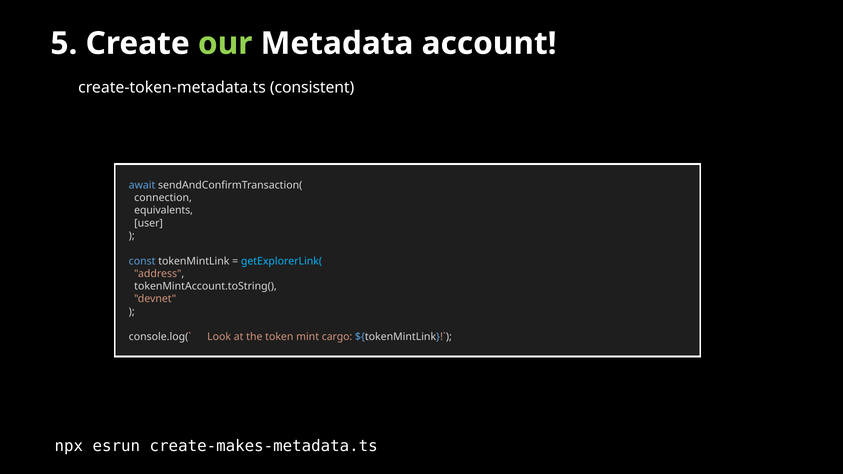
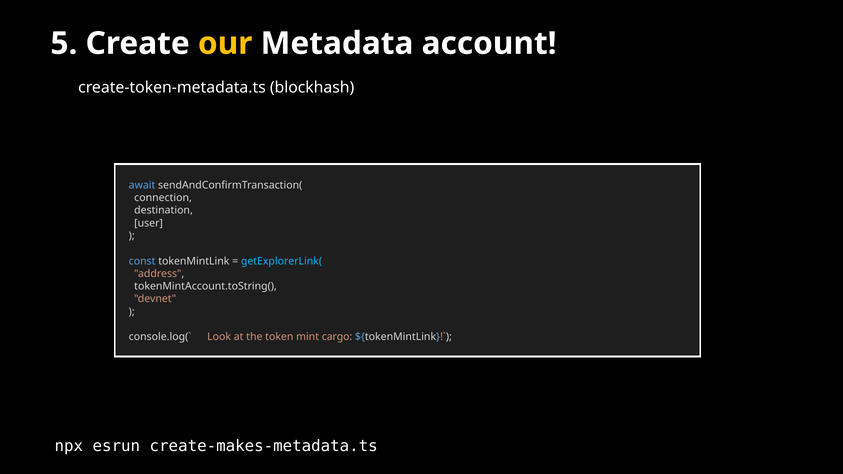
our colour: light green -> yellow
consistent: consistent -> blockhash
equivalents: equivalents -> destination
